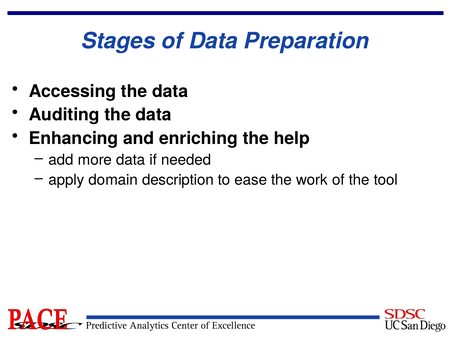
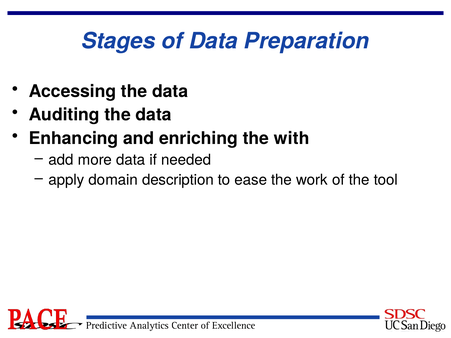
help: help -> with
